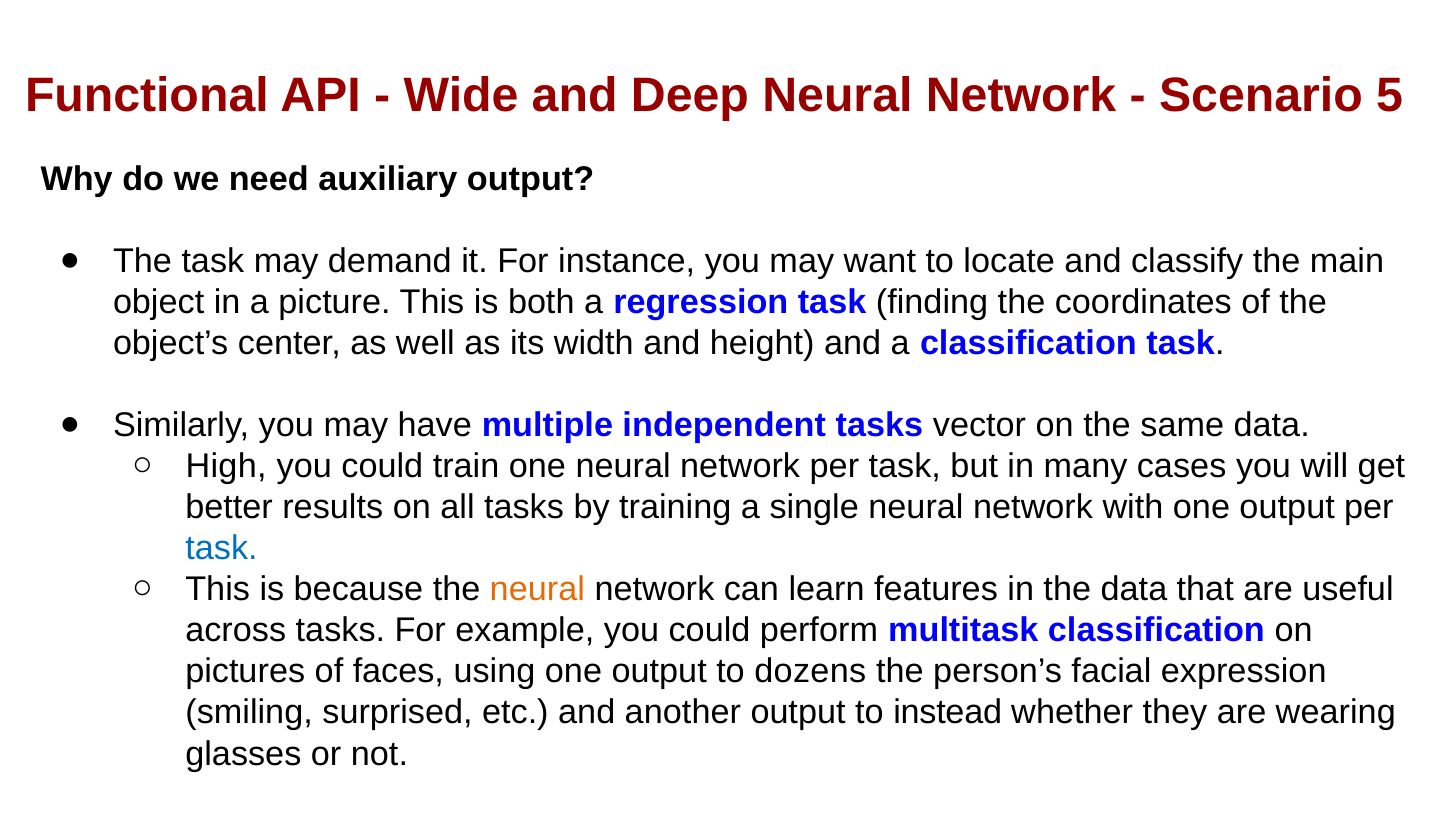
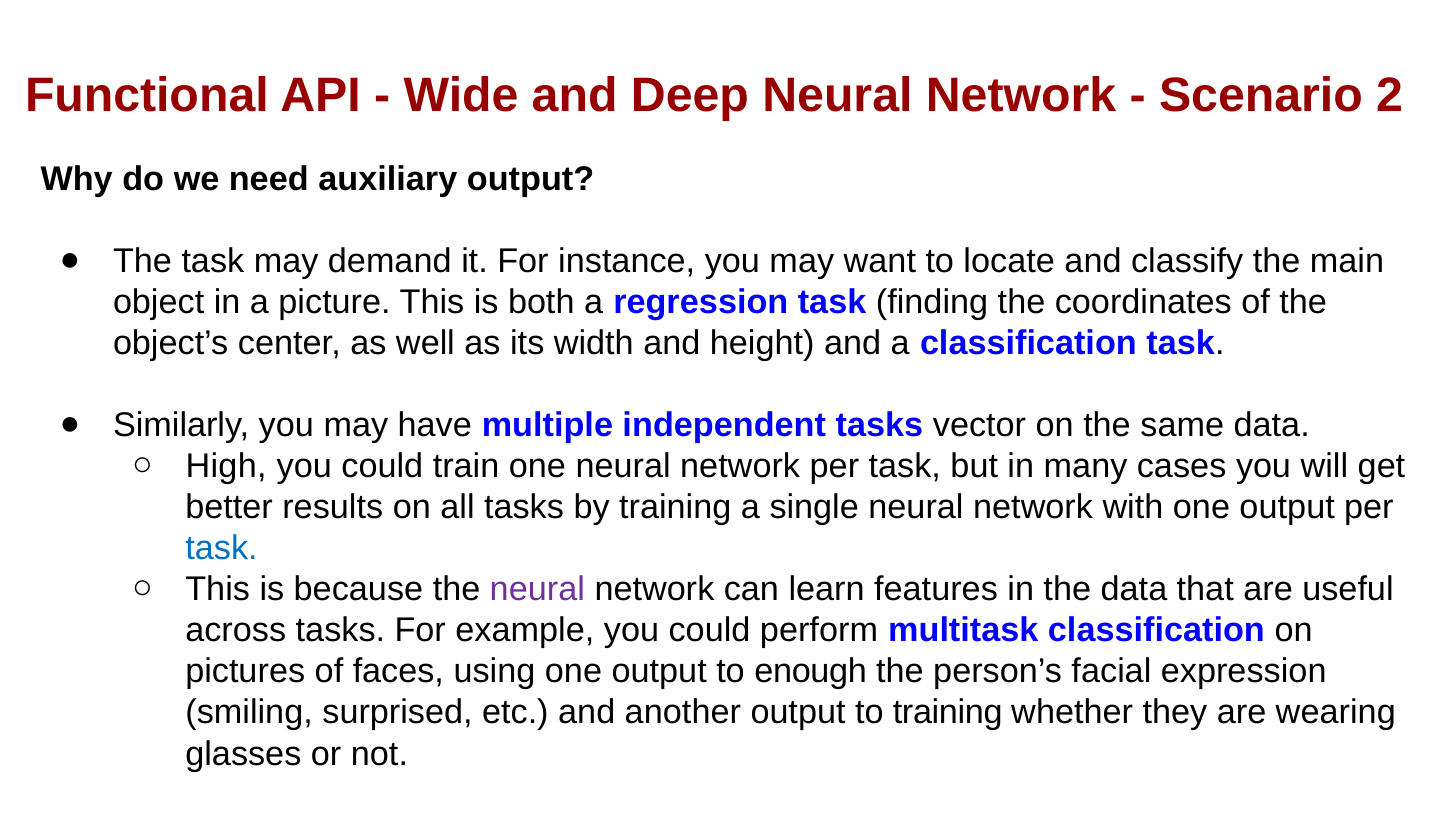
5: 5 -> 2
neural at (537, 589) colour: orange -> purple
dozens: dozens -> enough
to instead: instead -> training
